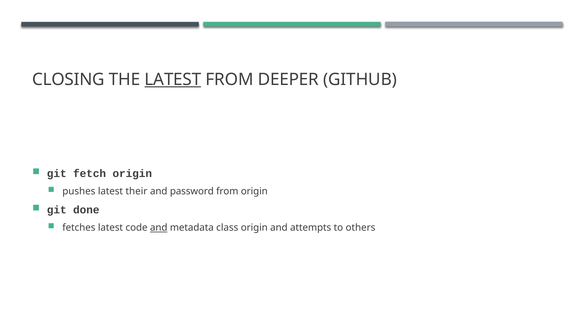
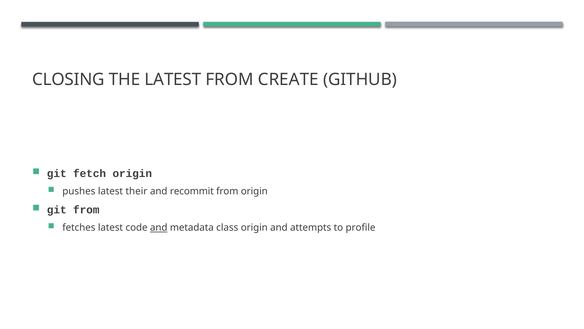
LATEST at (173, 79) underline: present -> none
DEEPER: DEEPER -> CREATE
password: password -> recommit
git done: done -> from
others: others -> profile
